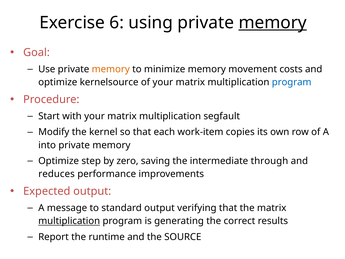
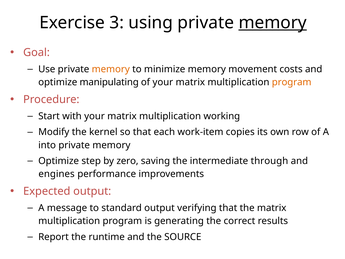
6: 6 -> 3
kernelsource: kernelsource -> manipulating
program at (292, 82) colour: blue -> orange
segfault: segfault -> working
reduces: reduces -> engines
multiplication at (69, 221) underline: present -> none
